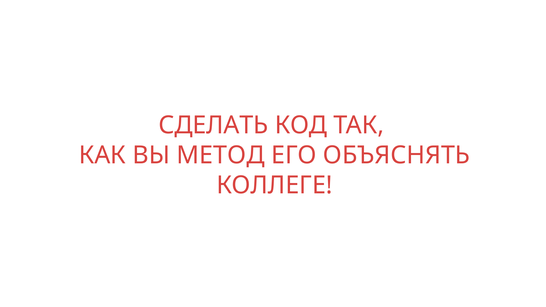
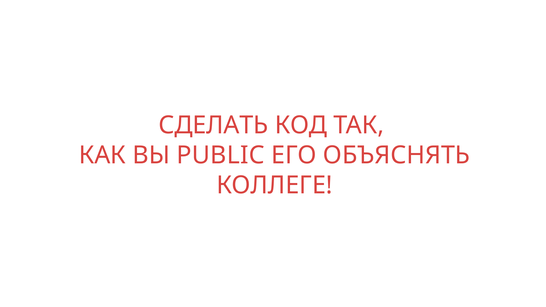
МЕТОД: МЕТОД -> PUBLIC
